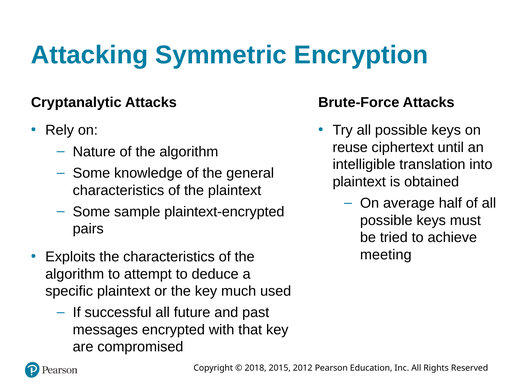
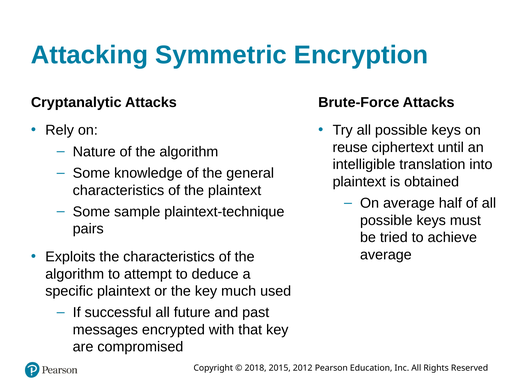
plaintext-encrypted: plaintext-encrypted -> plaintext-technique
meeting at (386, 255): meeting -> average
